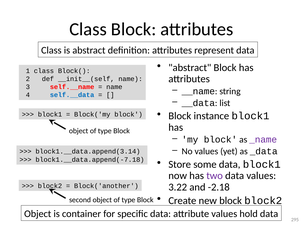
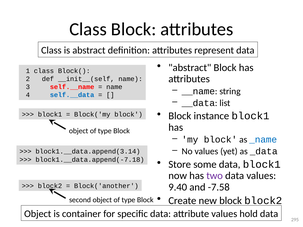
_name colour: purple -> blue
3.22: 3.22 -> 9.40
-2.18: -2.18 -> -7.58
